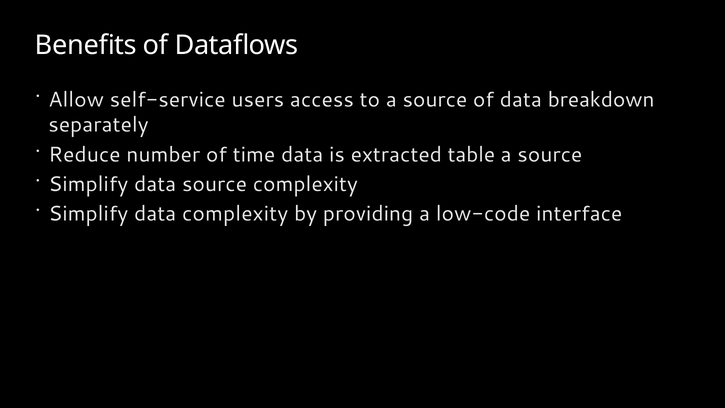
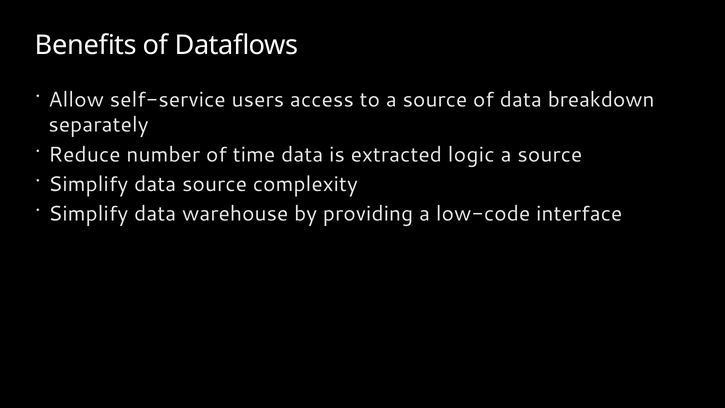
table: table -> logic
data complexity: complexity -> warehouse
